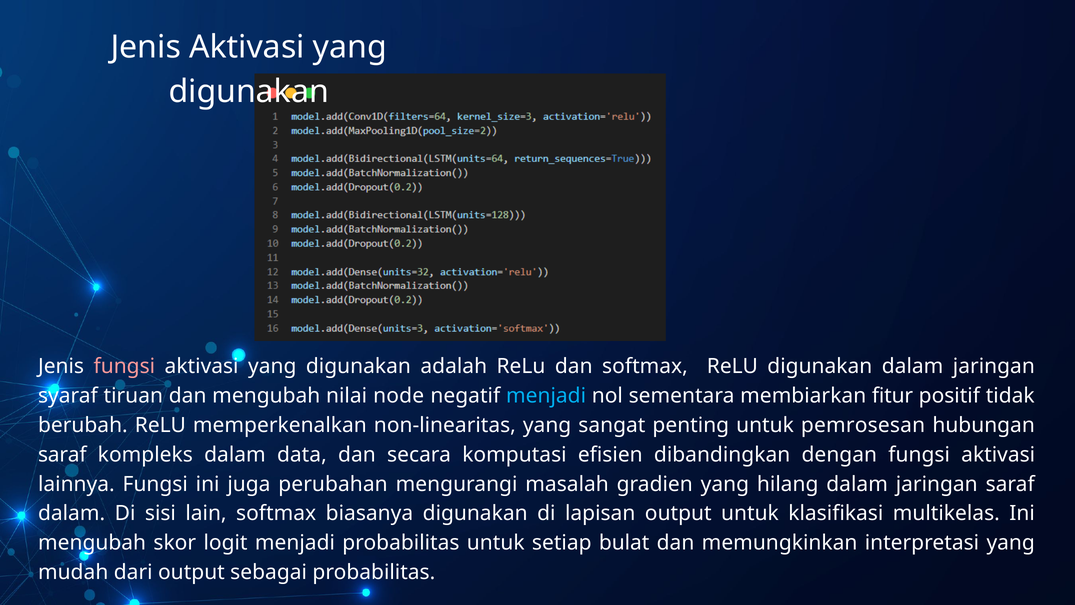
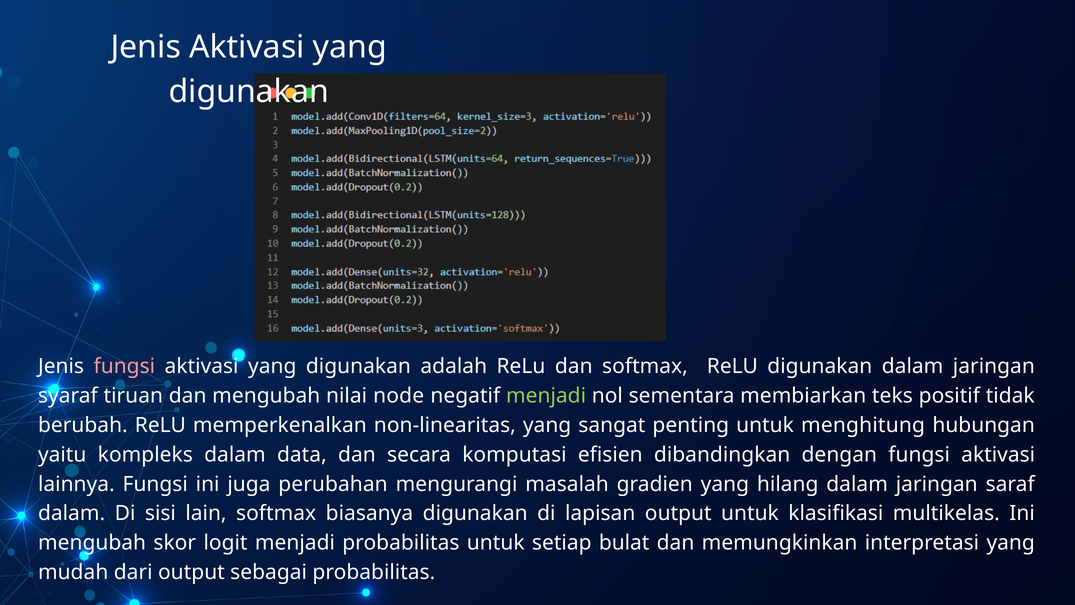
menjadi at (546, 396) colour: light blue -> light green
fitur: fitur -> teks
pemrosesan: pemrosesan -> menghitung
saraf at (62, 454): saraf -> yaitu
